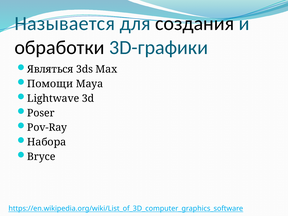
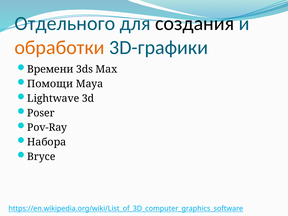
Называется: Называется -> Отдельного
обработки colour: black -> orange
Являться: Являться -> Времени
